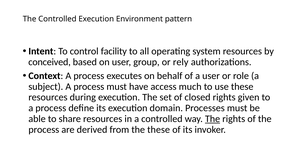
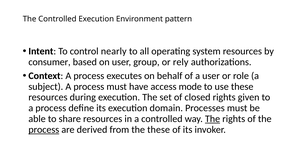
facility: facility -> nearly
conceived: conceived -> consumer
much: much -> mode
process at (44, 130) underline: none -> present
